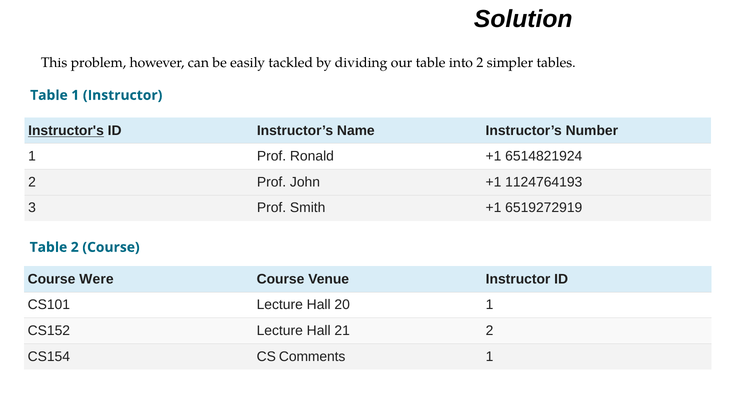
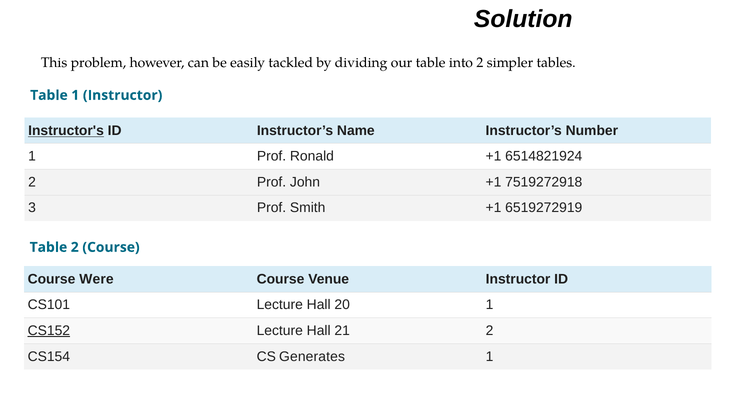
1124764193: 1124764193 -> 7519272918
CS152 underline: none -> present
Comments: Comments -> Generates
